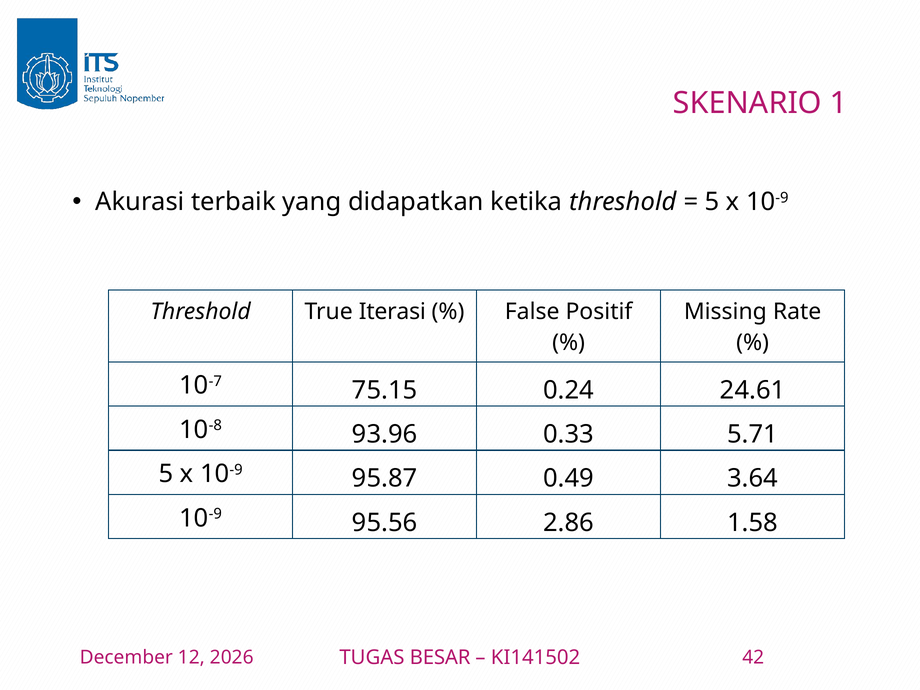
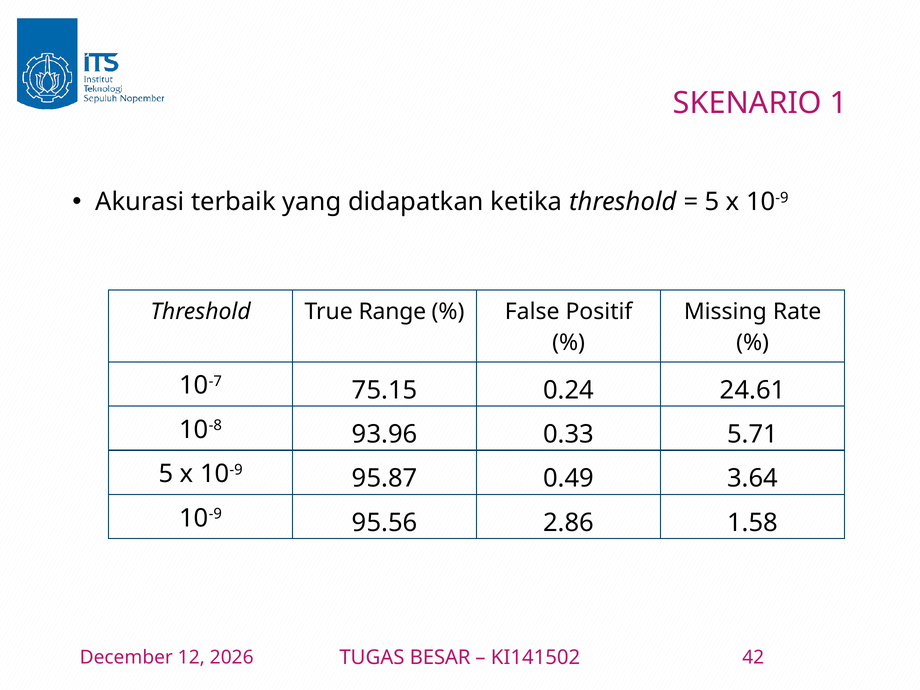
Iterasi: Iterasi -> Range
